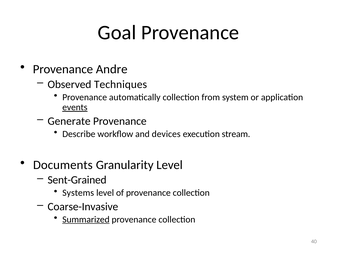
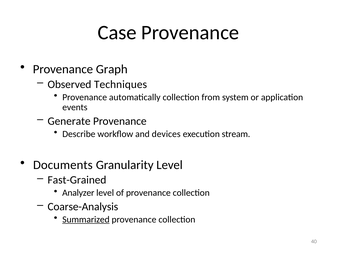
Goal: Goal -> Case
Andre: Andre -> Graph
events underline: present -> none
Sent-Grained: Sent-Grained -> Fast-Grained
Systems: Systems -> Analyzer
Coarse-Invasive: Coarse-Invasive -> Coarse-Analysis
